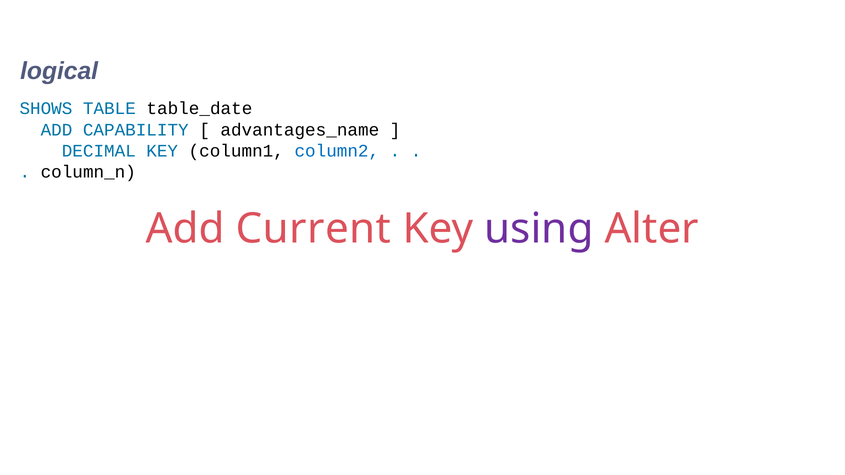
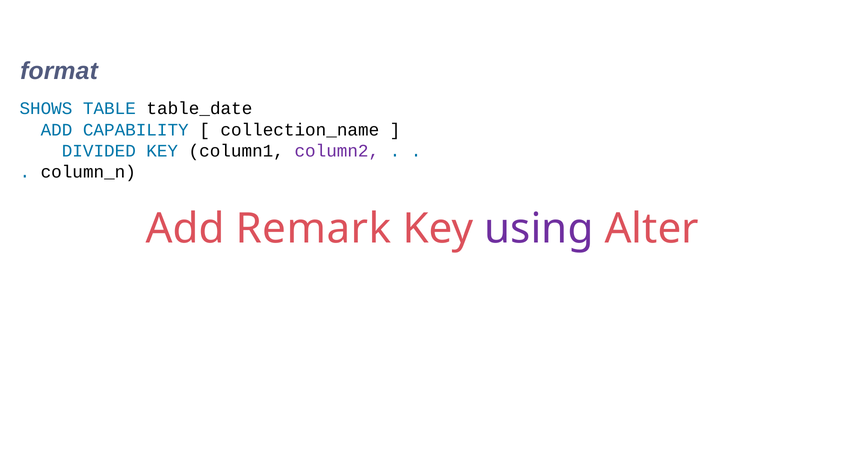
logical: logical -> format
advantages_name: advantages_name -> collection_name
DECIMAL: DECIMAL -> DIVIDED
column2 colour: blue -> purple
Current: Current -> Remark
